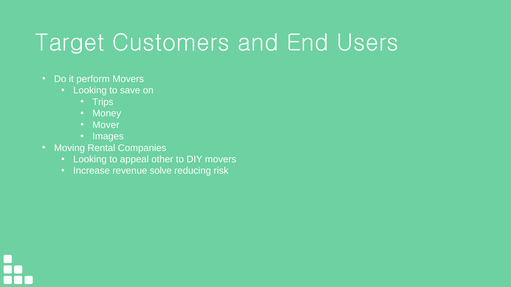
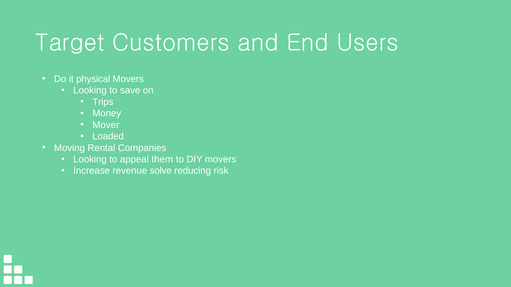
perform: perform -> physical
Images: Images -> Loaded
other: other -> them
